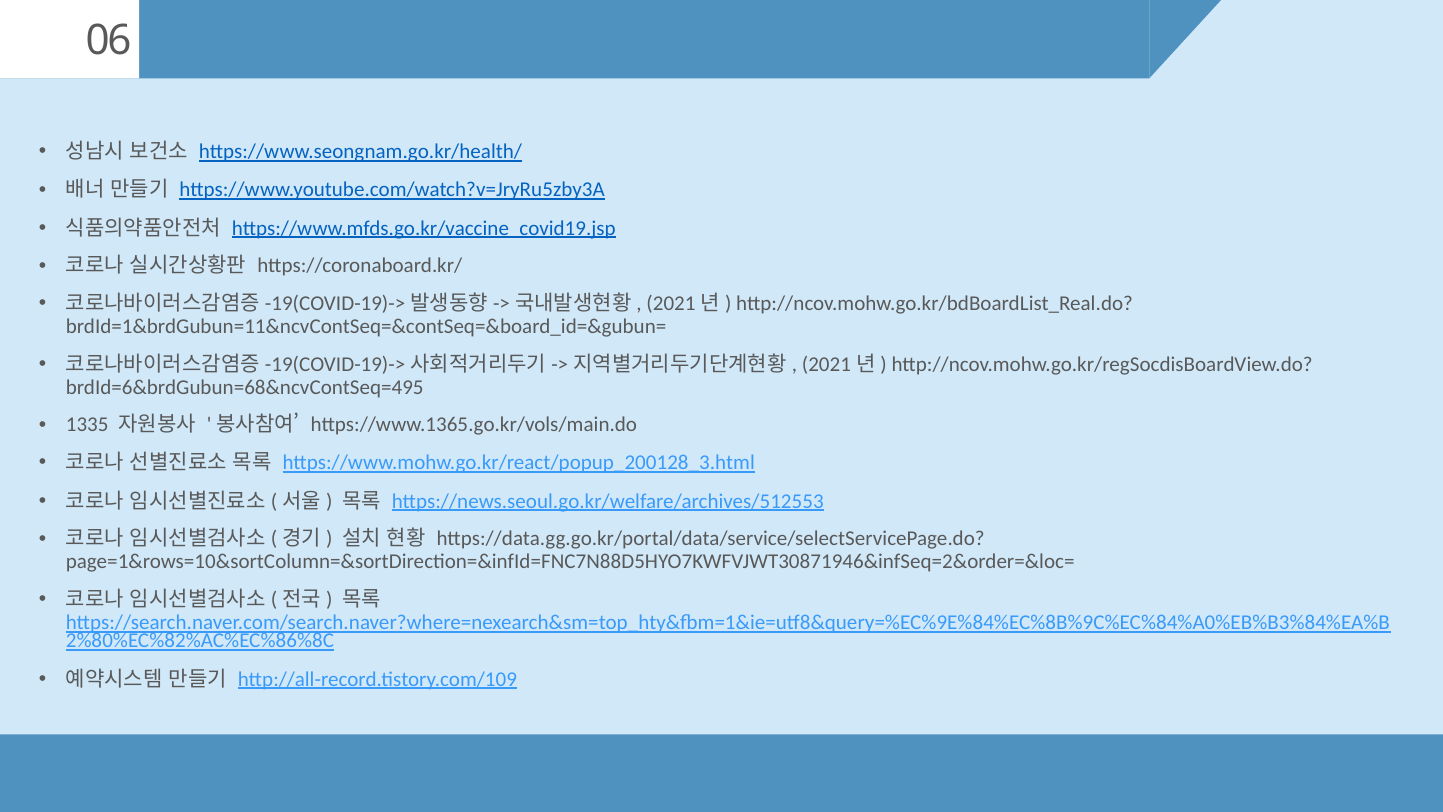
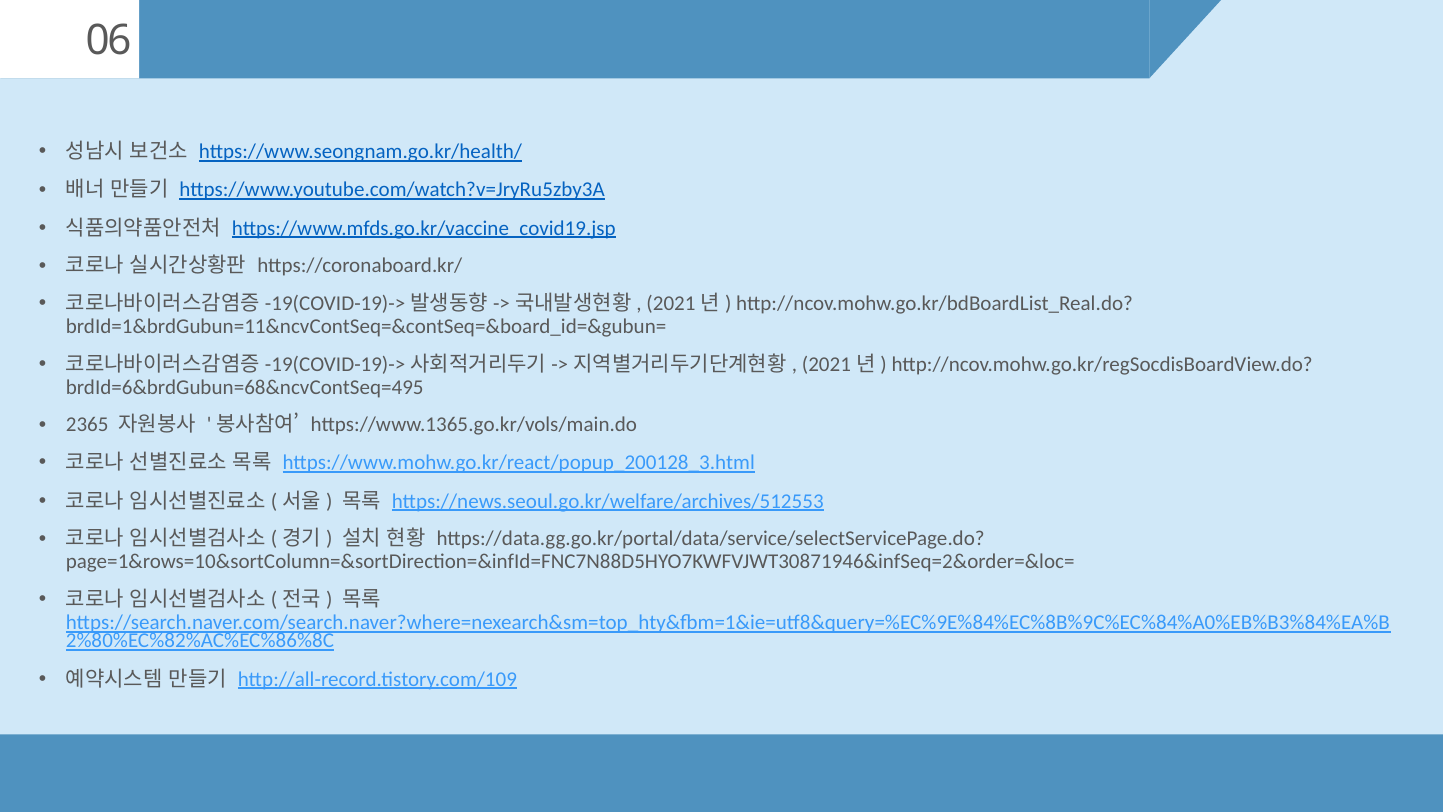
1335: 1335 -> 2365
